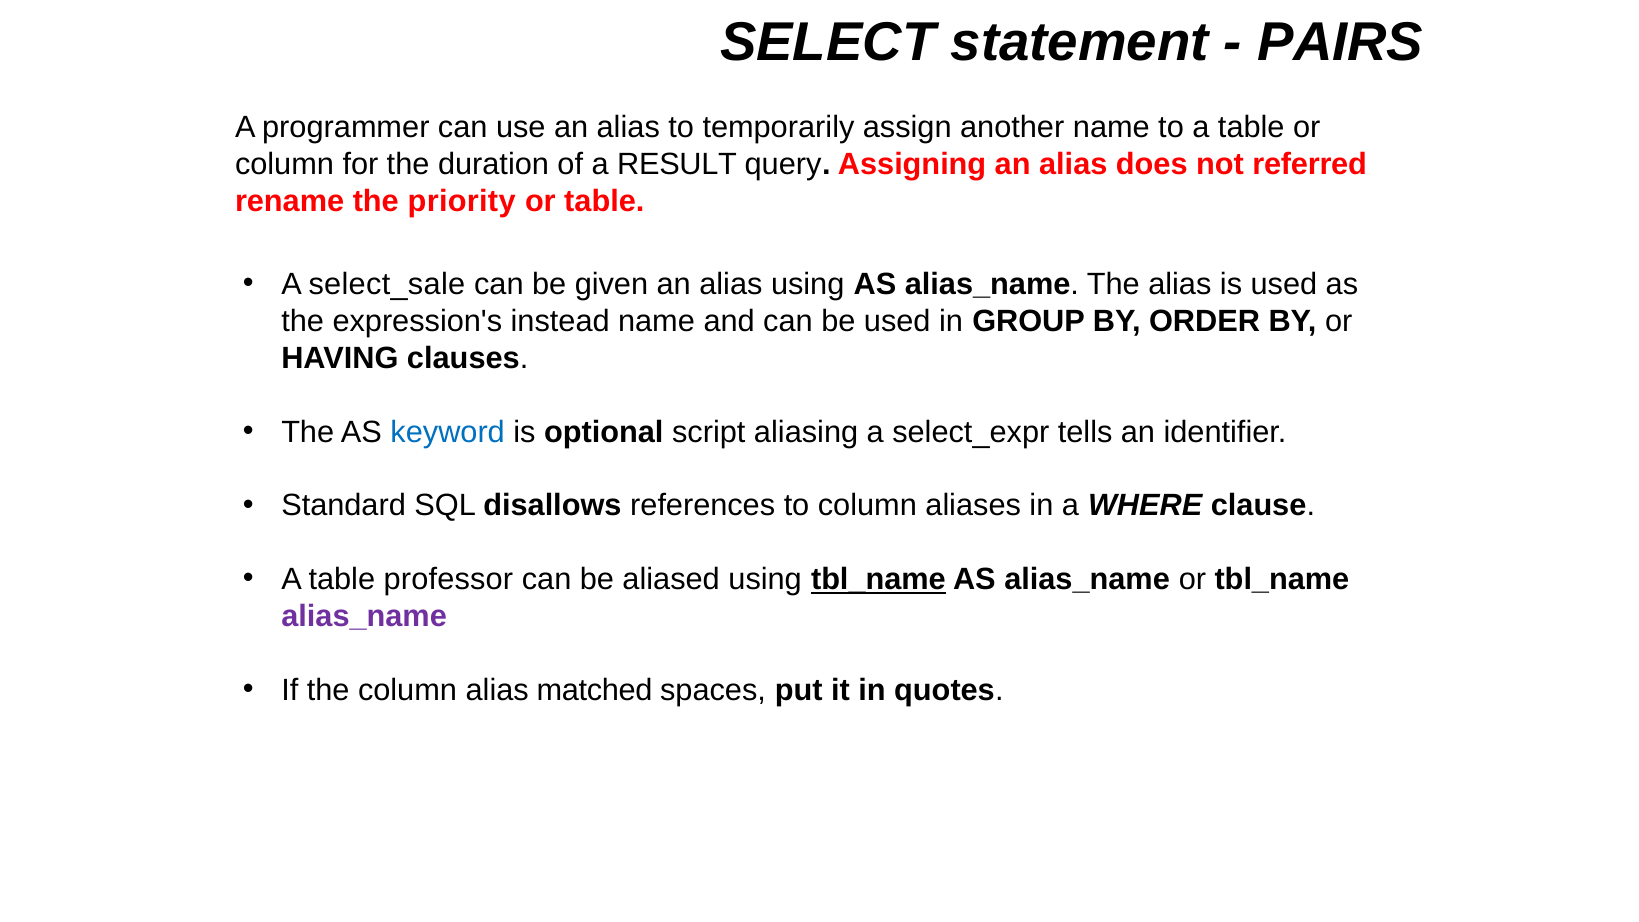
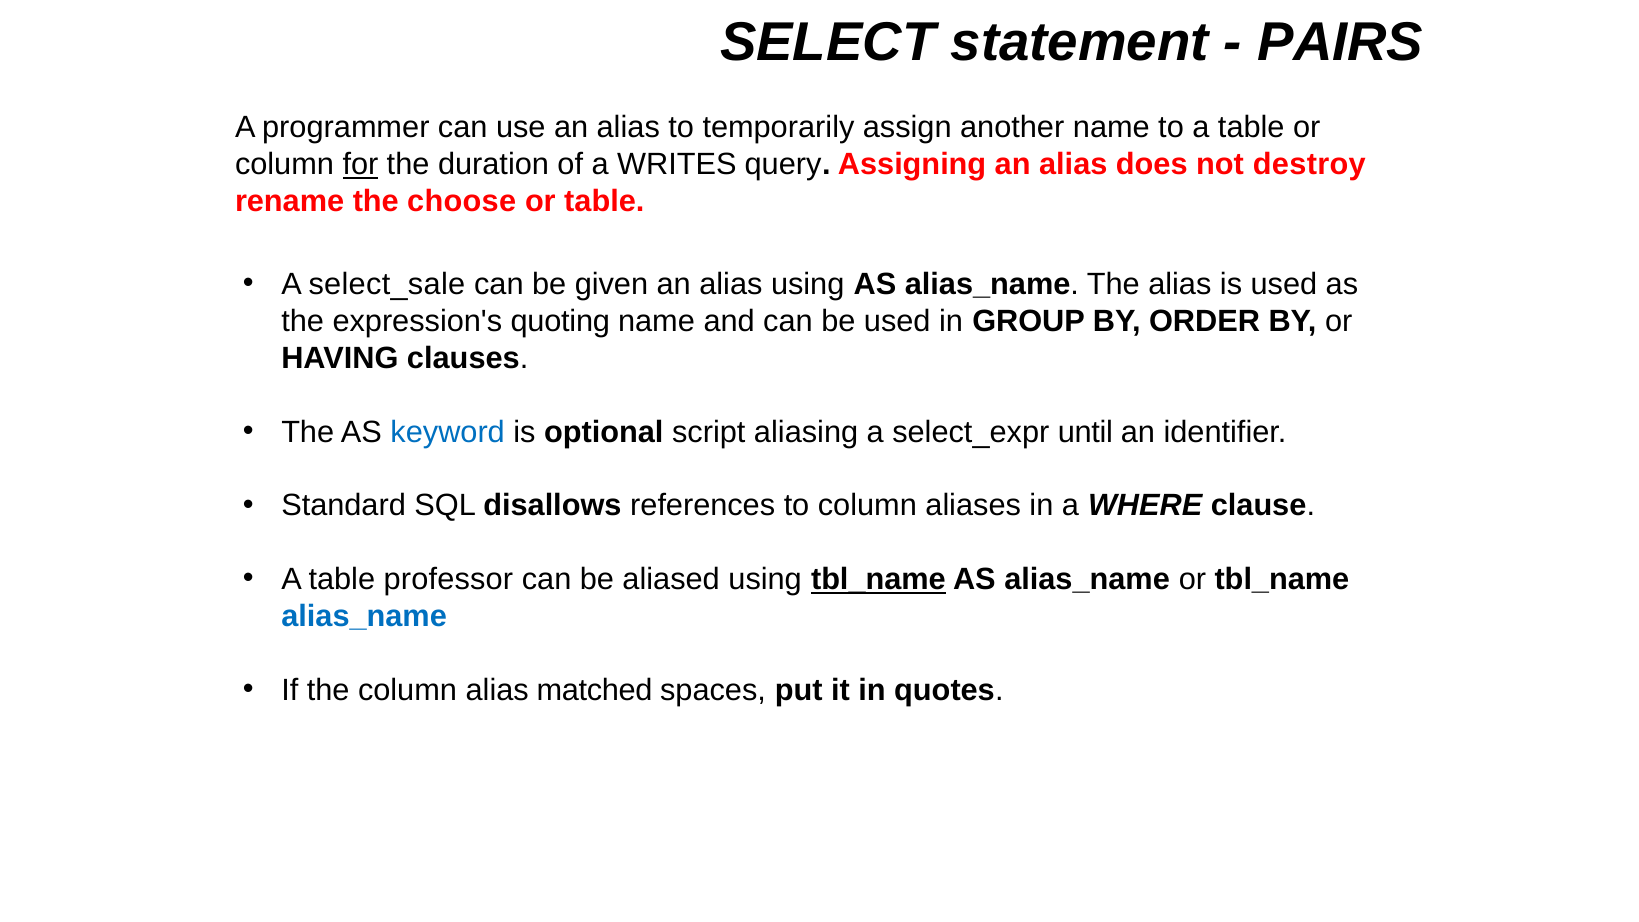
for underline: none -> present
RESULT: RESULT -> WRITES
referred: referred -> destroy
priority: priority -> choose
instead: instead -> quoting
tells: tells -> until
alias_name at (364, 616) colour: purple -> blue
